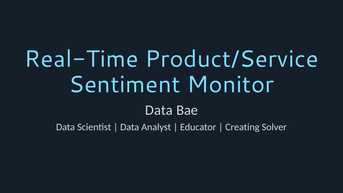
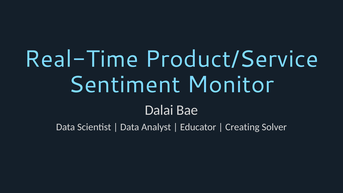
Data at (159, 110): Data -> Dalai
